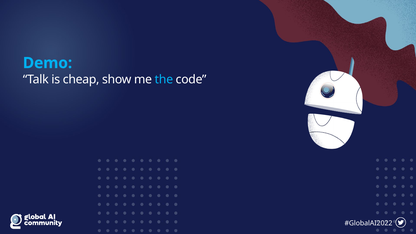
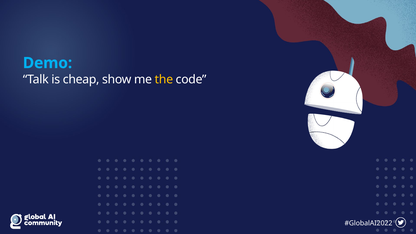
the colour: light blue -> yellow
